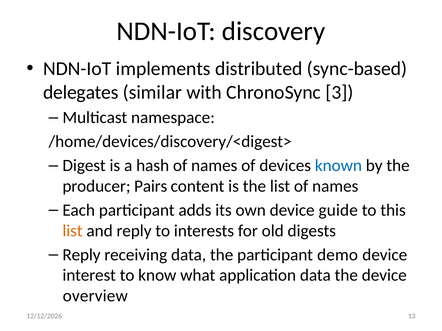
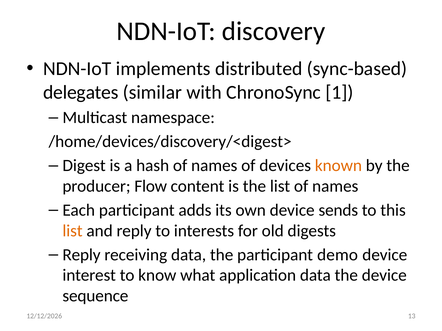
3: 3 -> 1
known colour: blue -> orange
Pairs: Pairs -> Flow
guide: guide -> sends
overview: overview -> sequence
